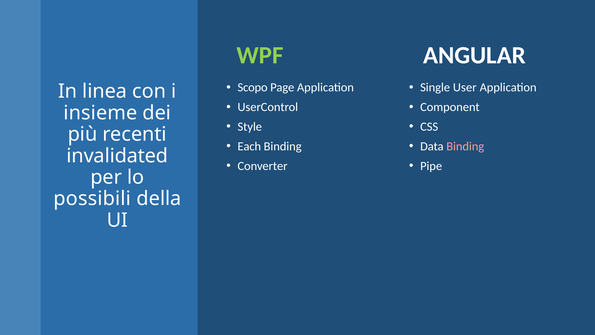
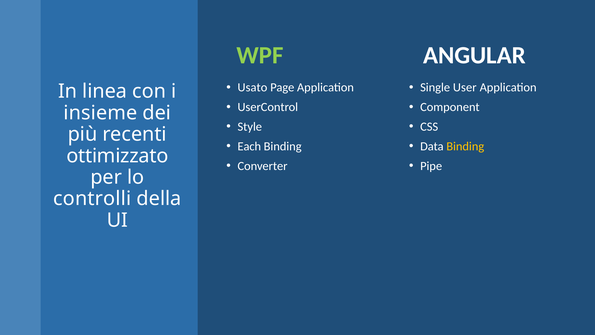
Scopo: Scopo -> Usato
Binding at (465, 146) colour: pink -> yellow
invalidated: invalidated -> ottimizzato
possibili: possibili -> controlli
